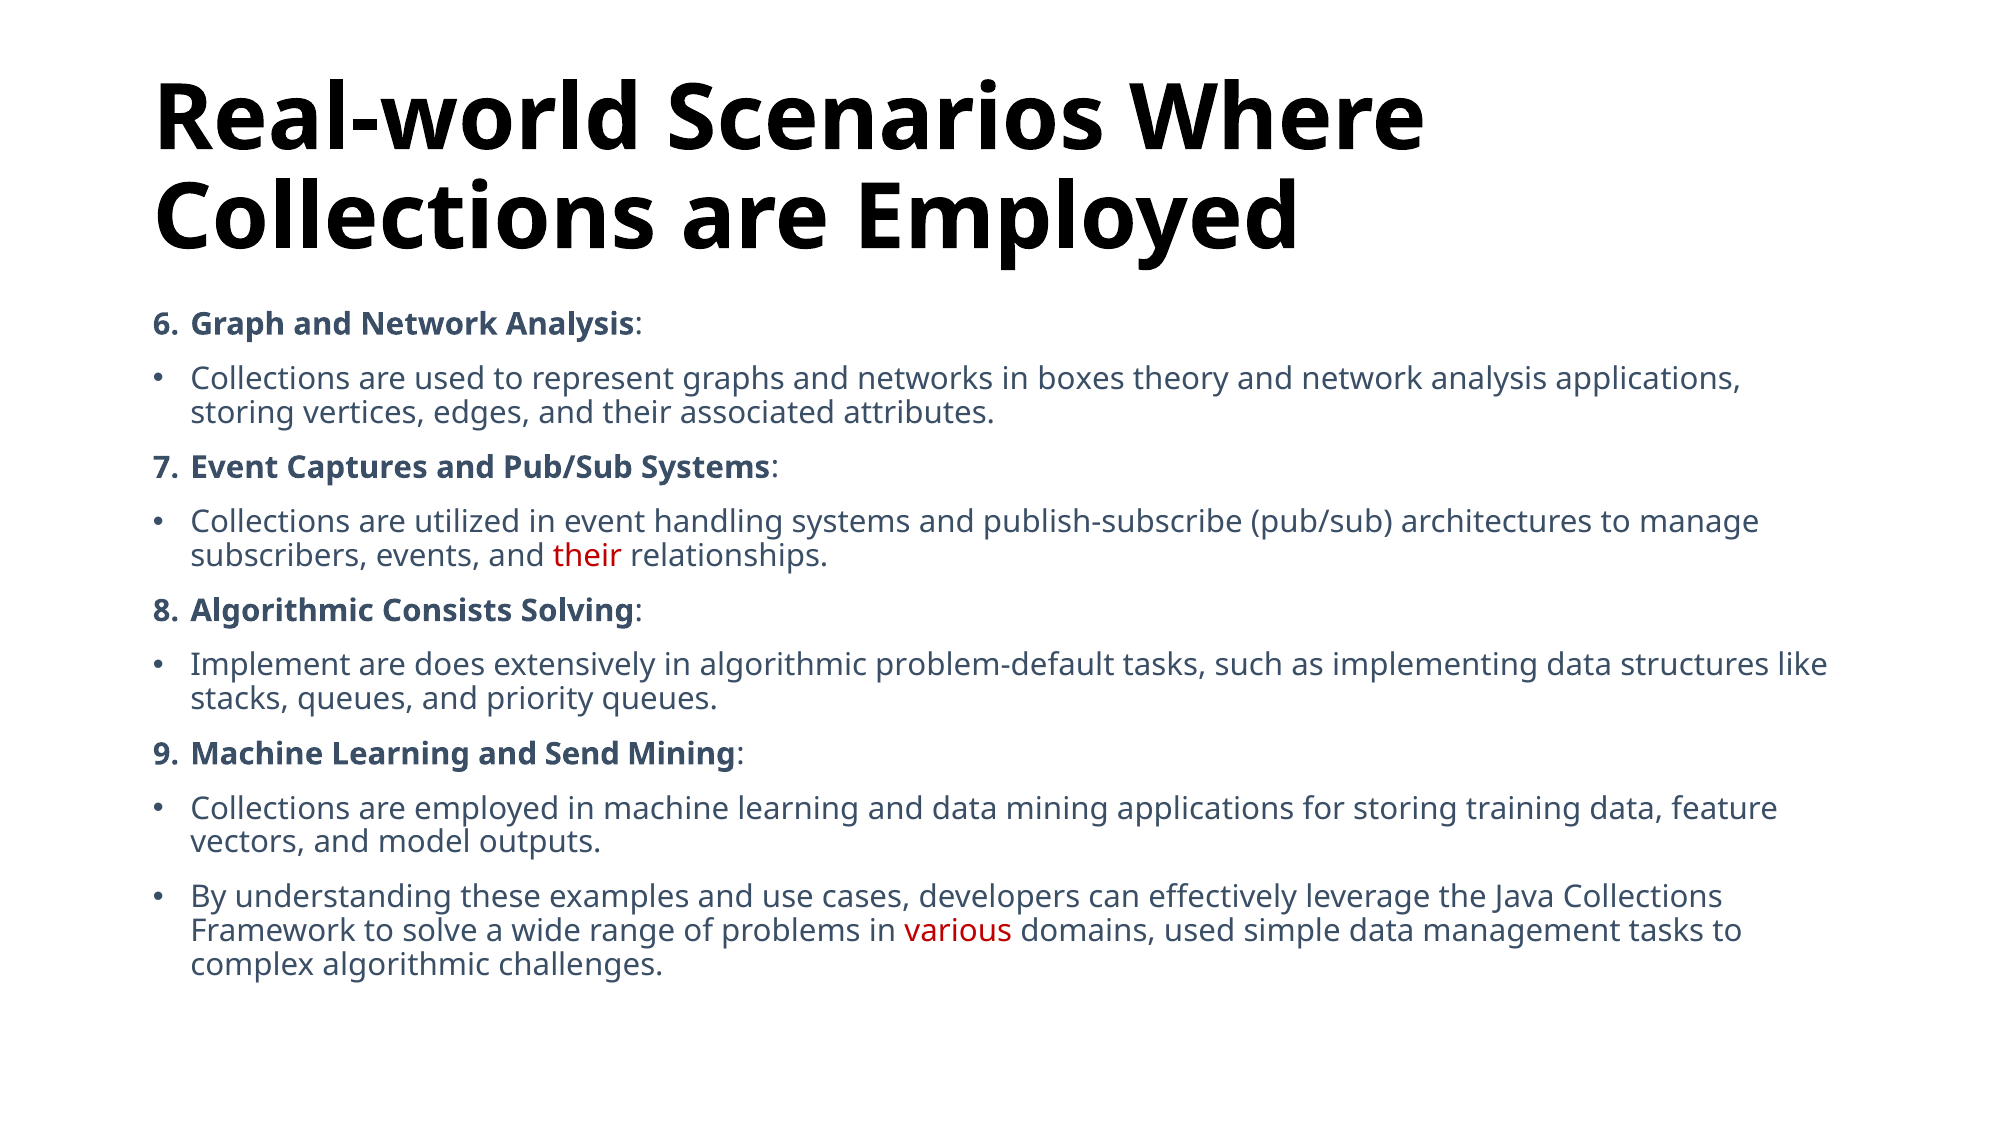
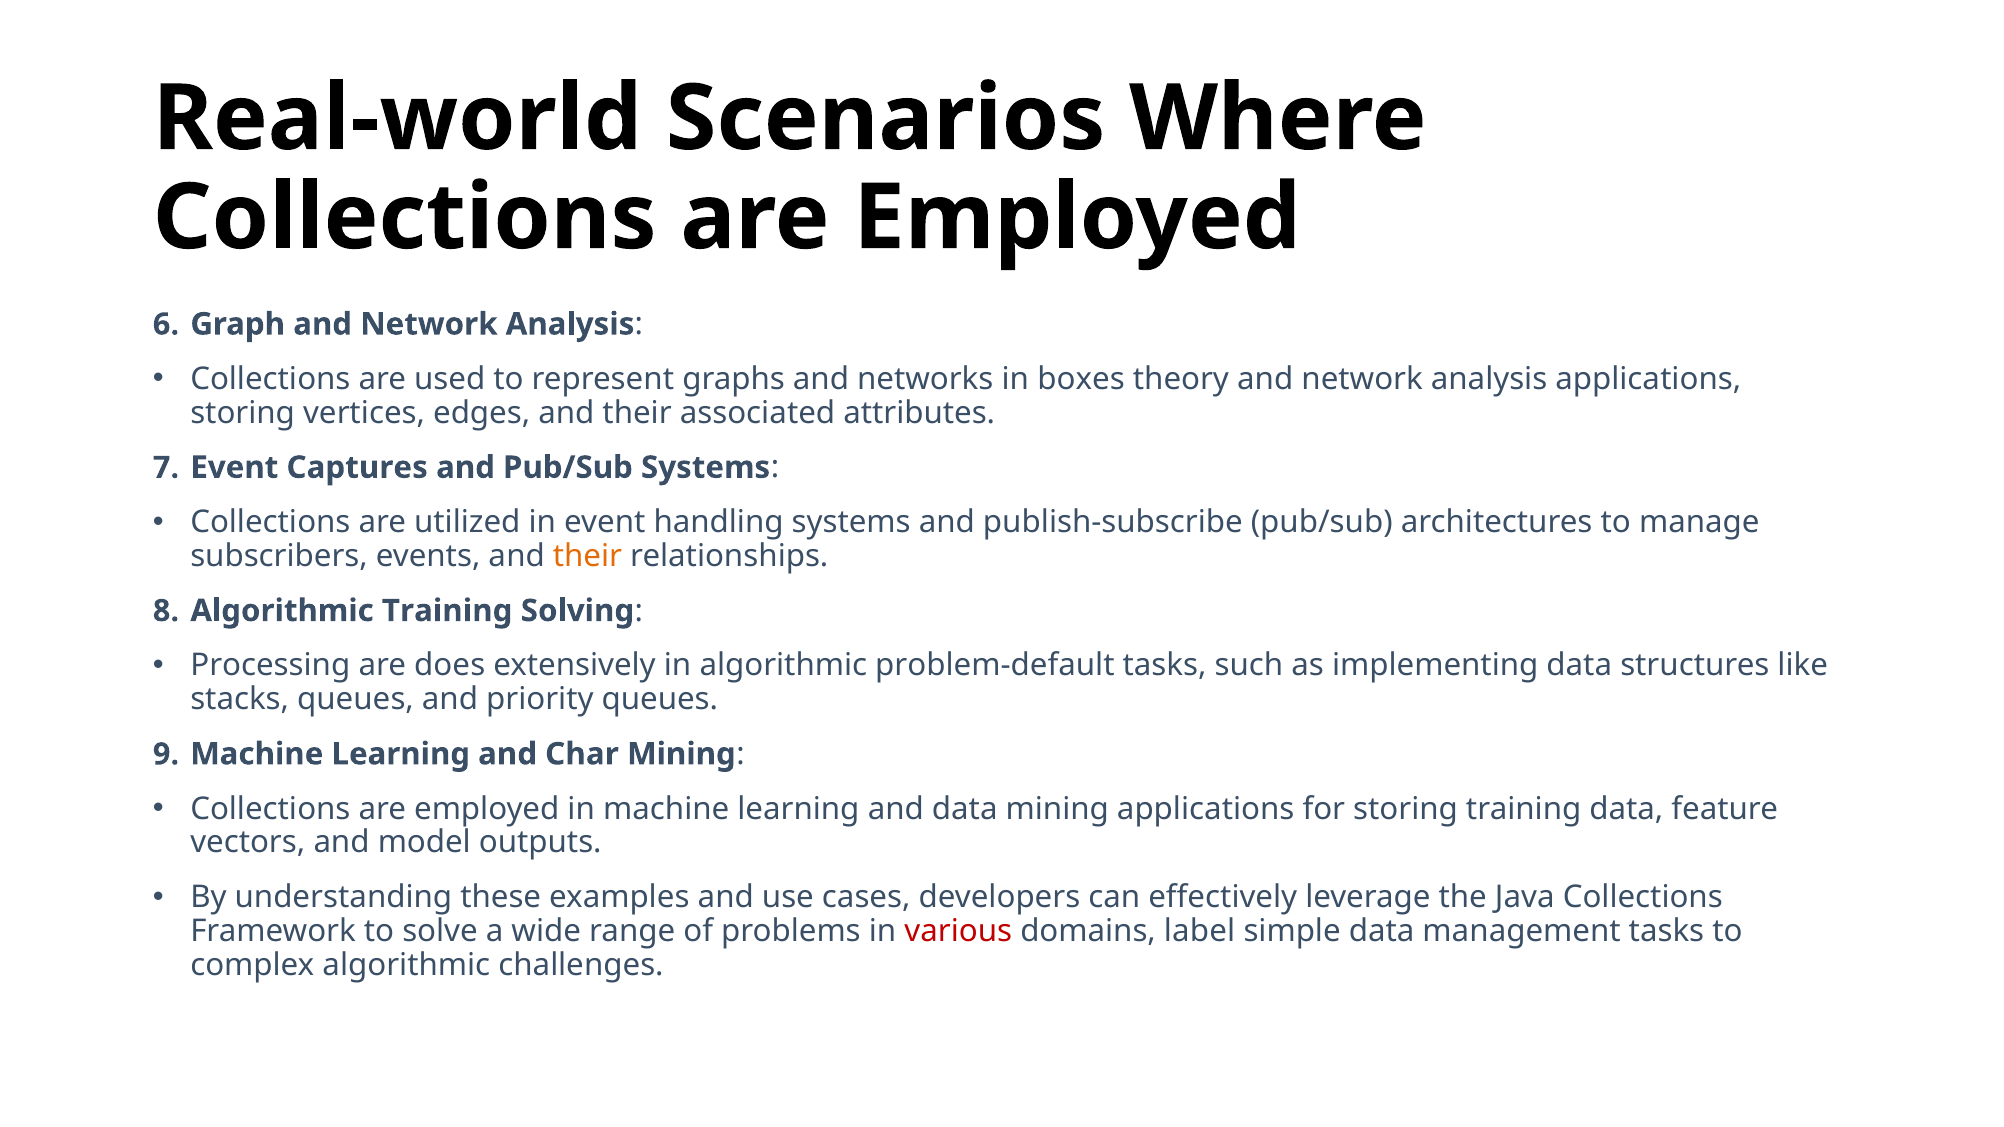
their at (587, 556) colour: red -> orange
Algorithmic Consists: Consists -> Training
Implement: Implement -> Processing
Send: Send -> Char
domains used: used -> label
